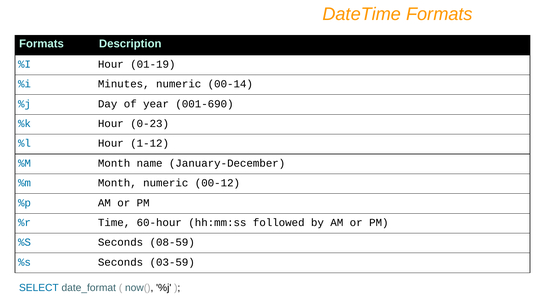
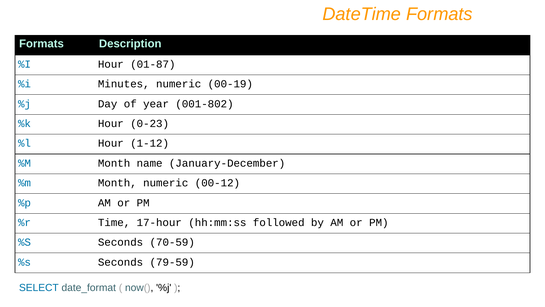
01-19: 01-19 -> 01-87
00-14: 00-14 -> 00-19
001-690: 001-690 -> 001-802
60-hour: 60-hour -> 17-hour
08-59: 08-59 -> 70-59
03-59: 03-59 -> 79-59
